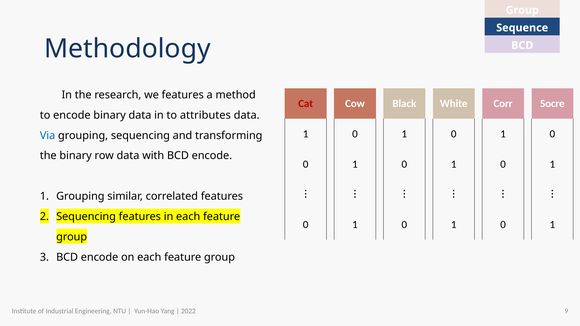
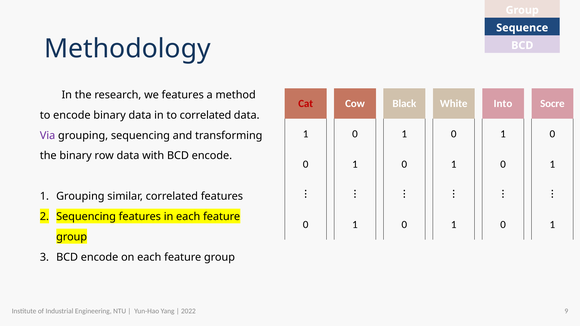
Corr: Corr -> Into
to attributes: attributes -> correlated
Via colour: blue -> purple
